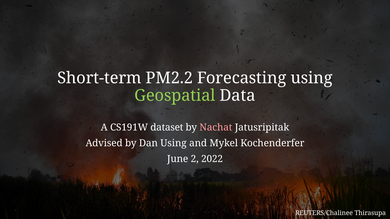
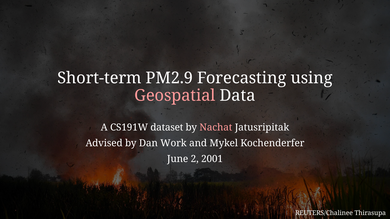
PM2.2: PM2.2 -> PM2.9
Geospatial colour: light green -> pink
Dan Using: Using -> Work
2022: 2022 -> 2001
